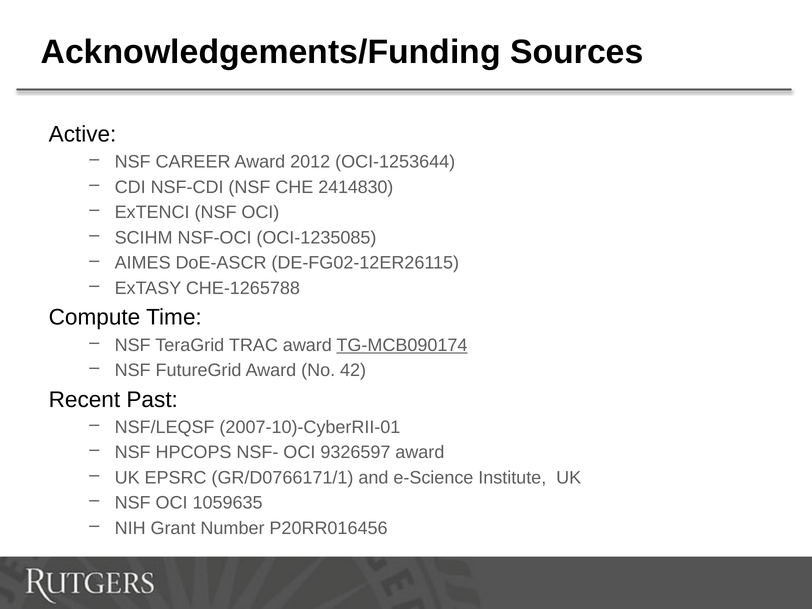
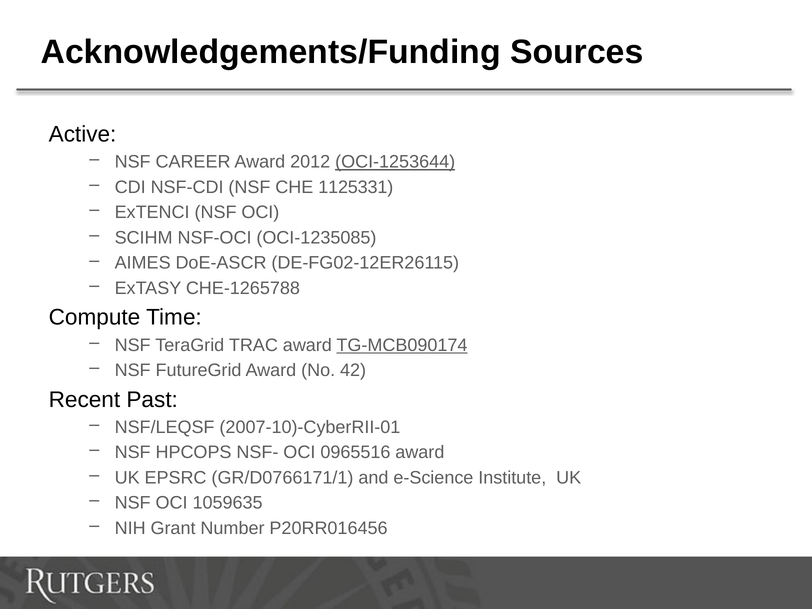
OCI-1253644 underline: none -> present
2414830: 2414830 -> 1125331
9326597: 9326597 -> 0965516
